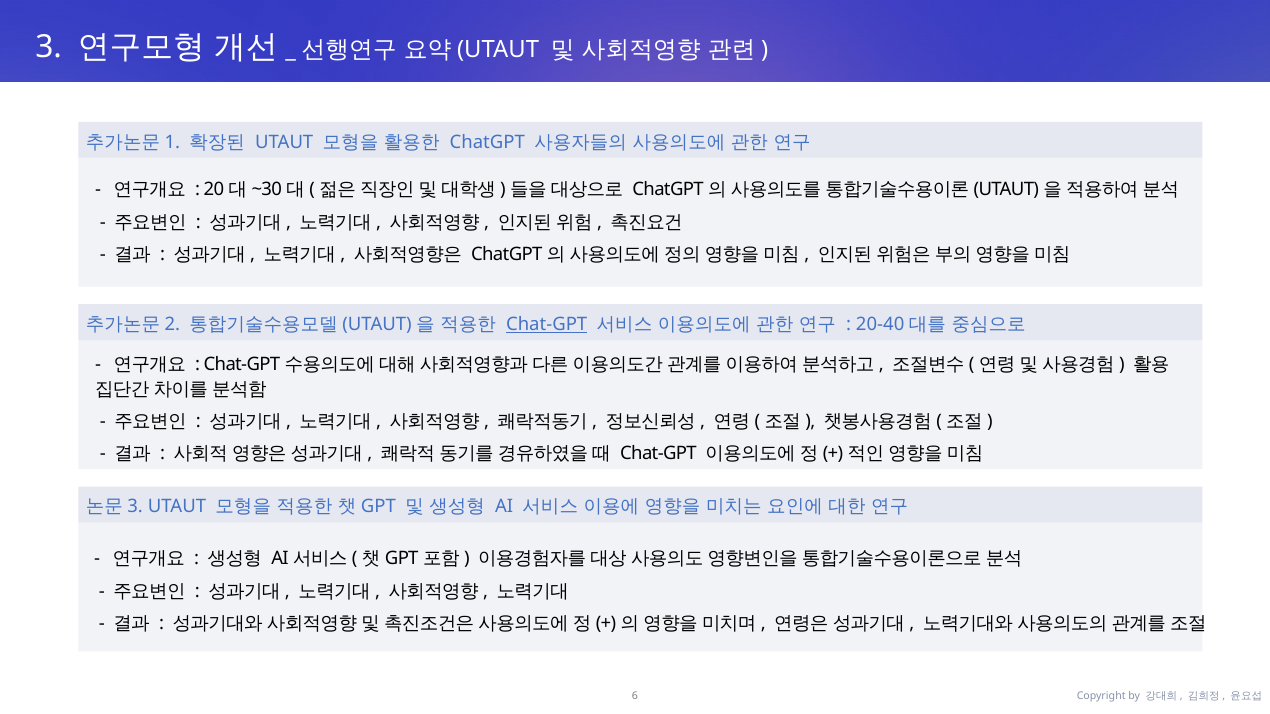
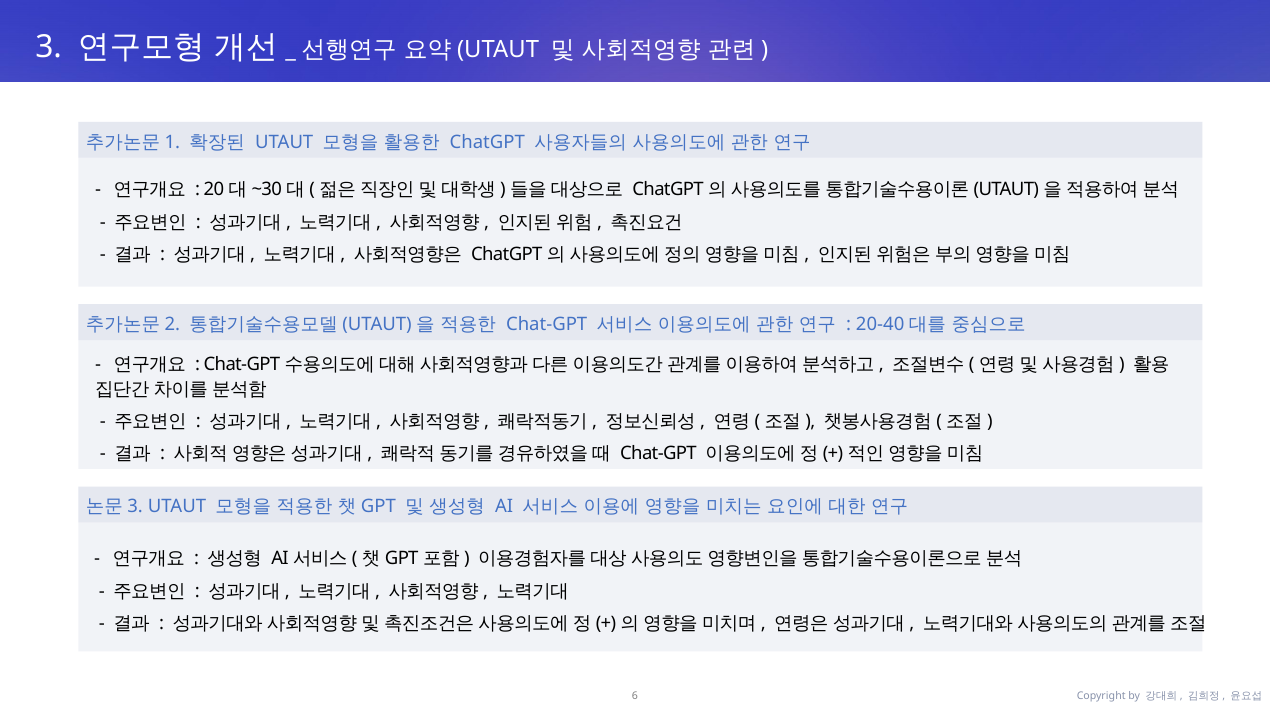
Chat-GPT at (547, 325) underline: present -> none
